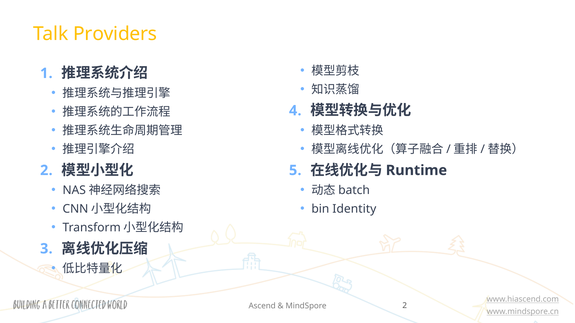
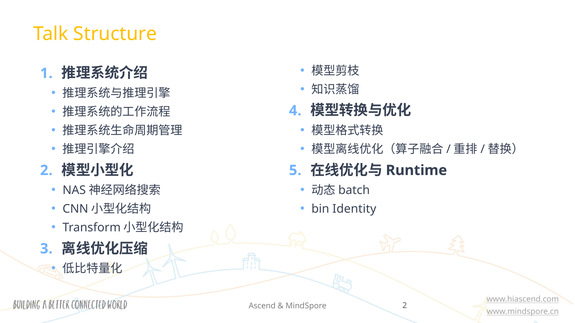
Providers: Providers -> Structure
